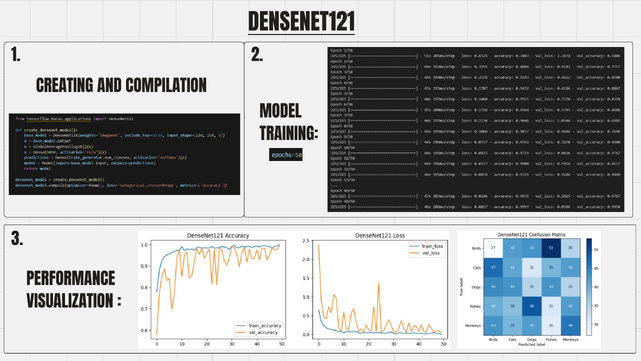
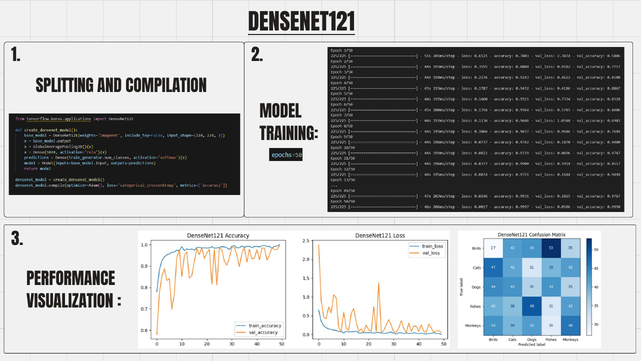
CREATING: CREATING -> SPLITTING
